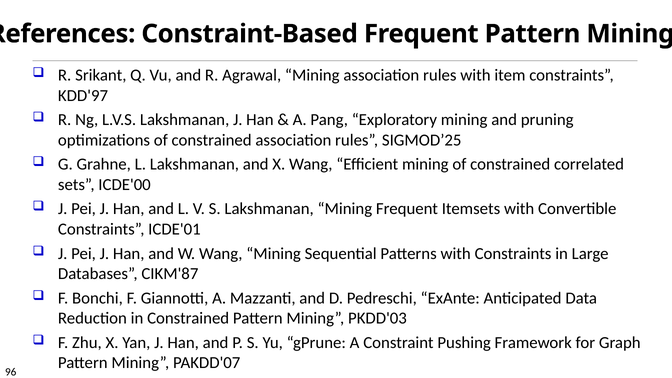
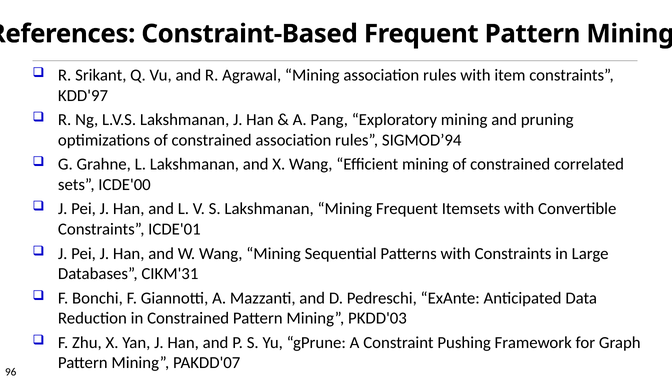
SIGMOD’25: SIGMOD’25 -> SIGMOD’94
CIKM'87: CIKM'87 -> CIKM'31
